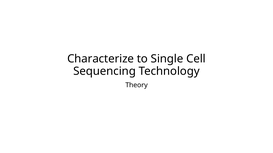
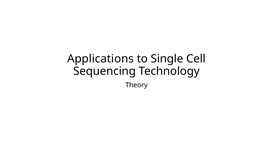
Characterize: Characterize -> Applications
